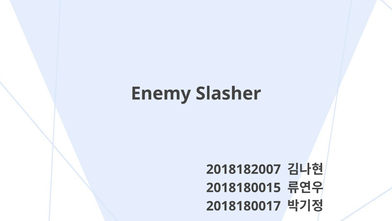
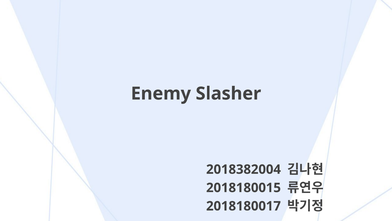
2018182007: 2018182007 -> 2018382004
